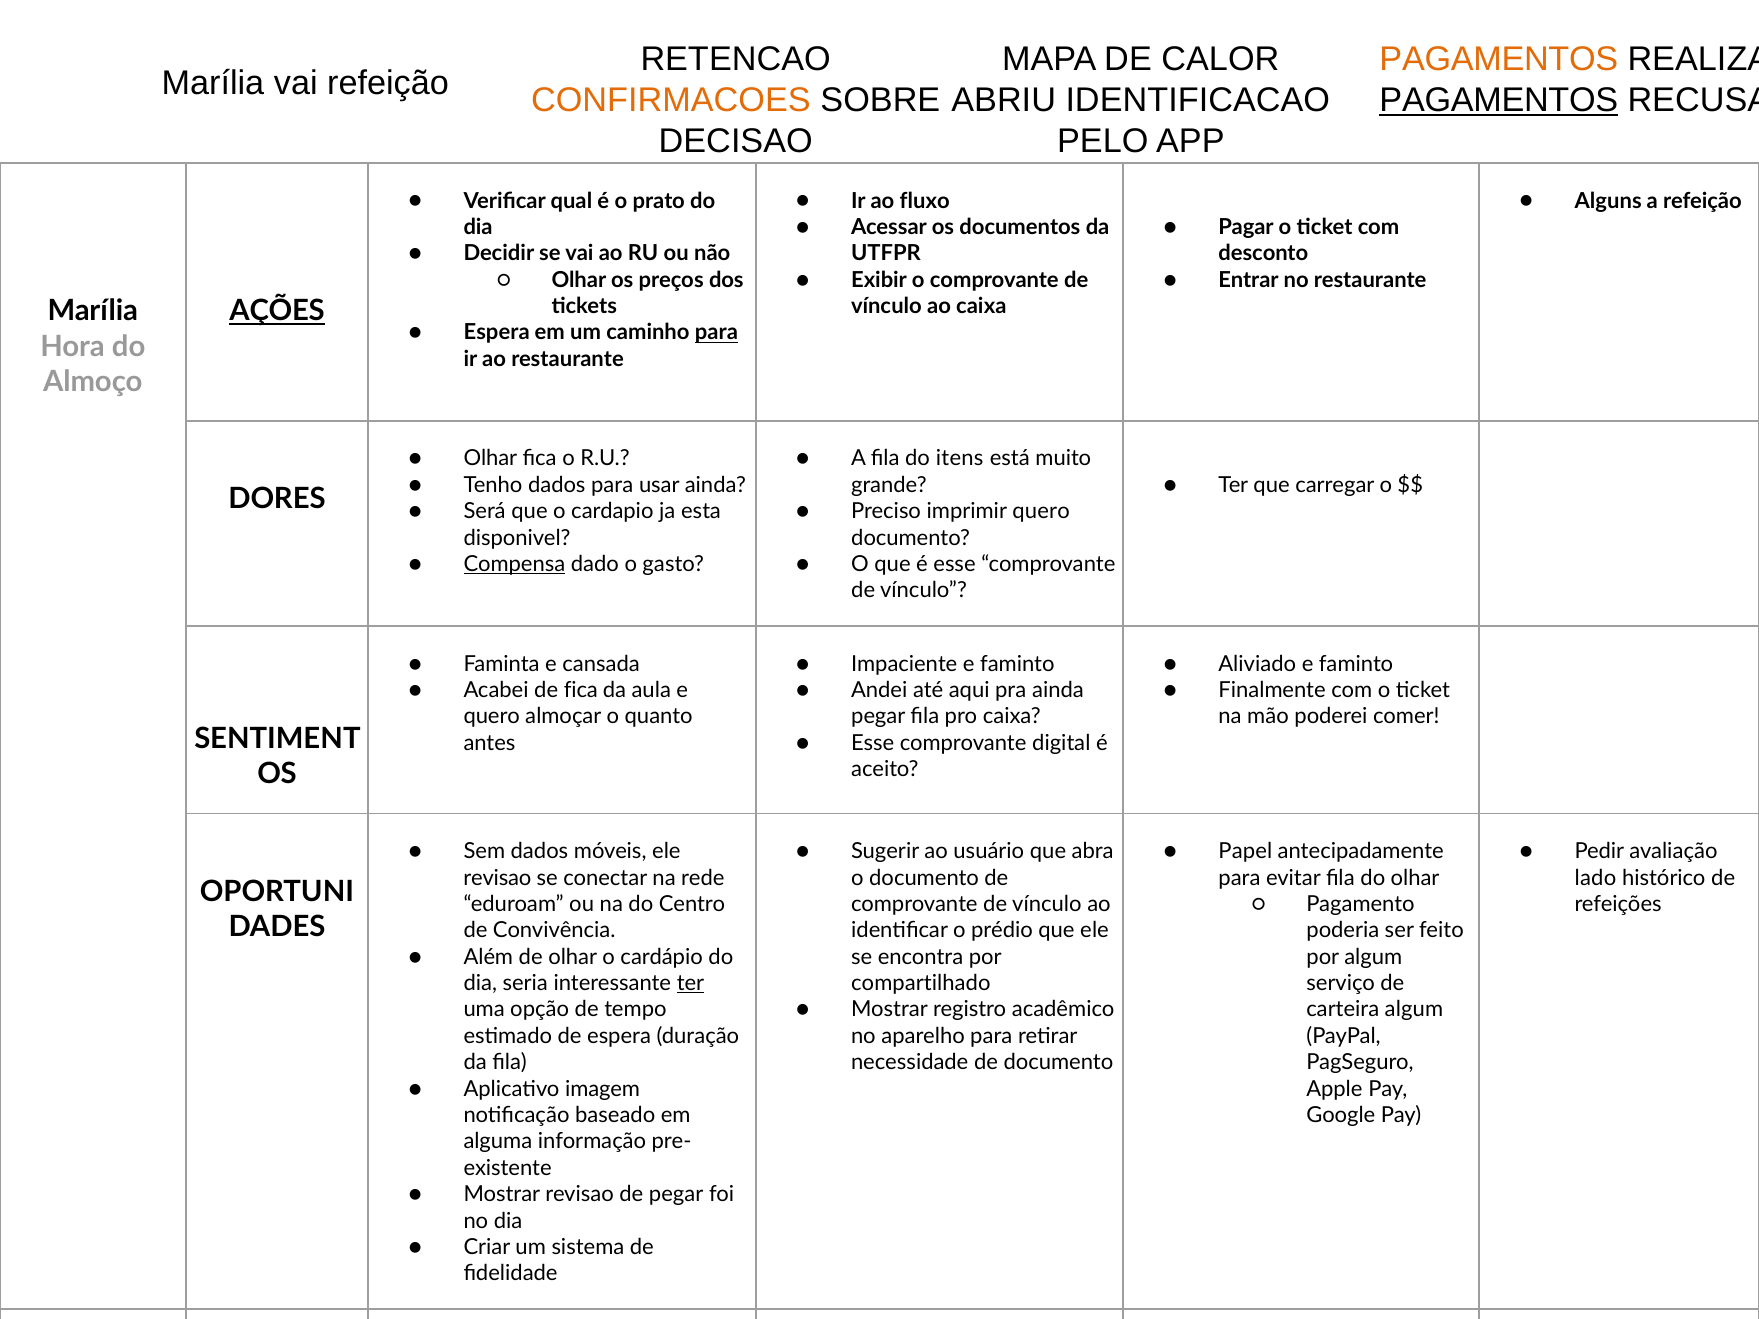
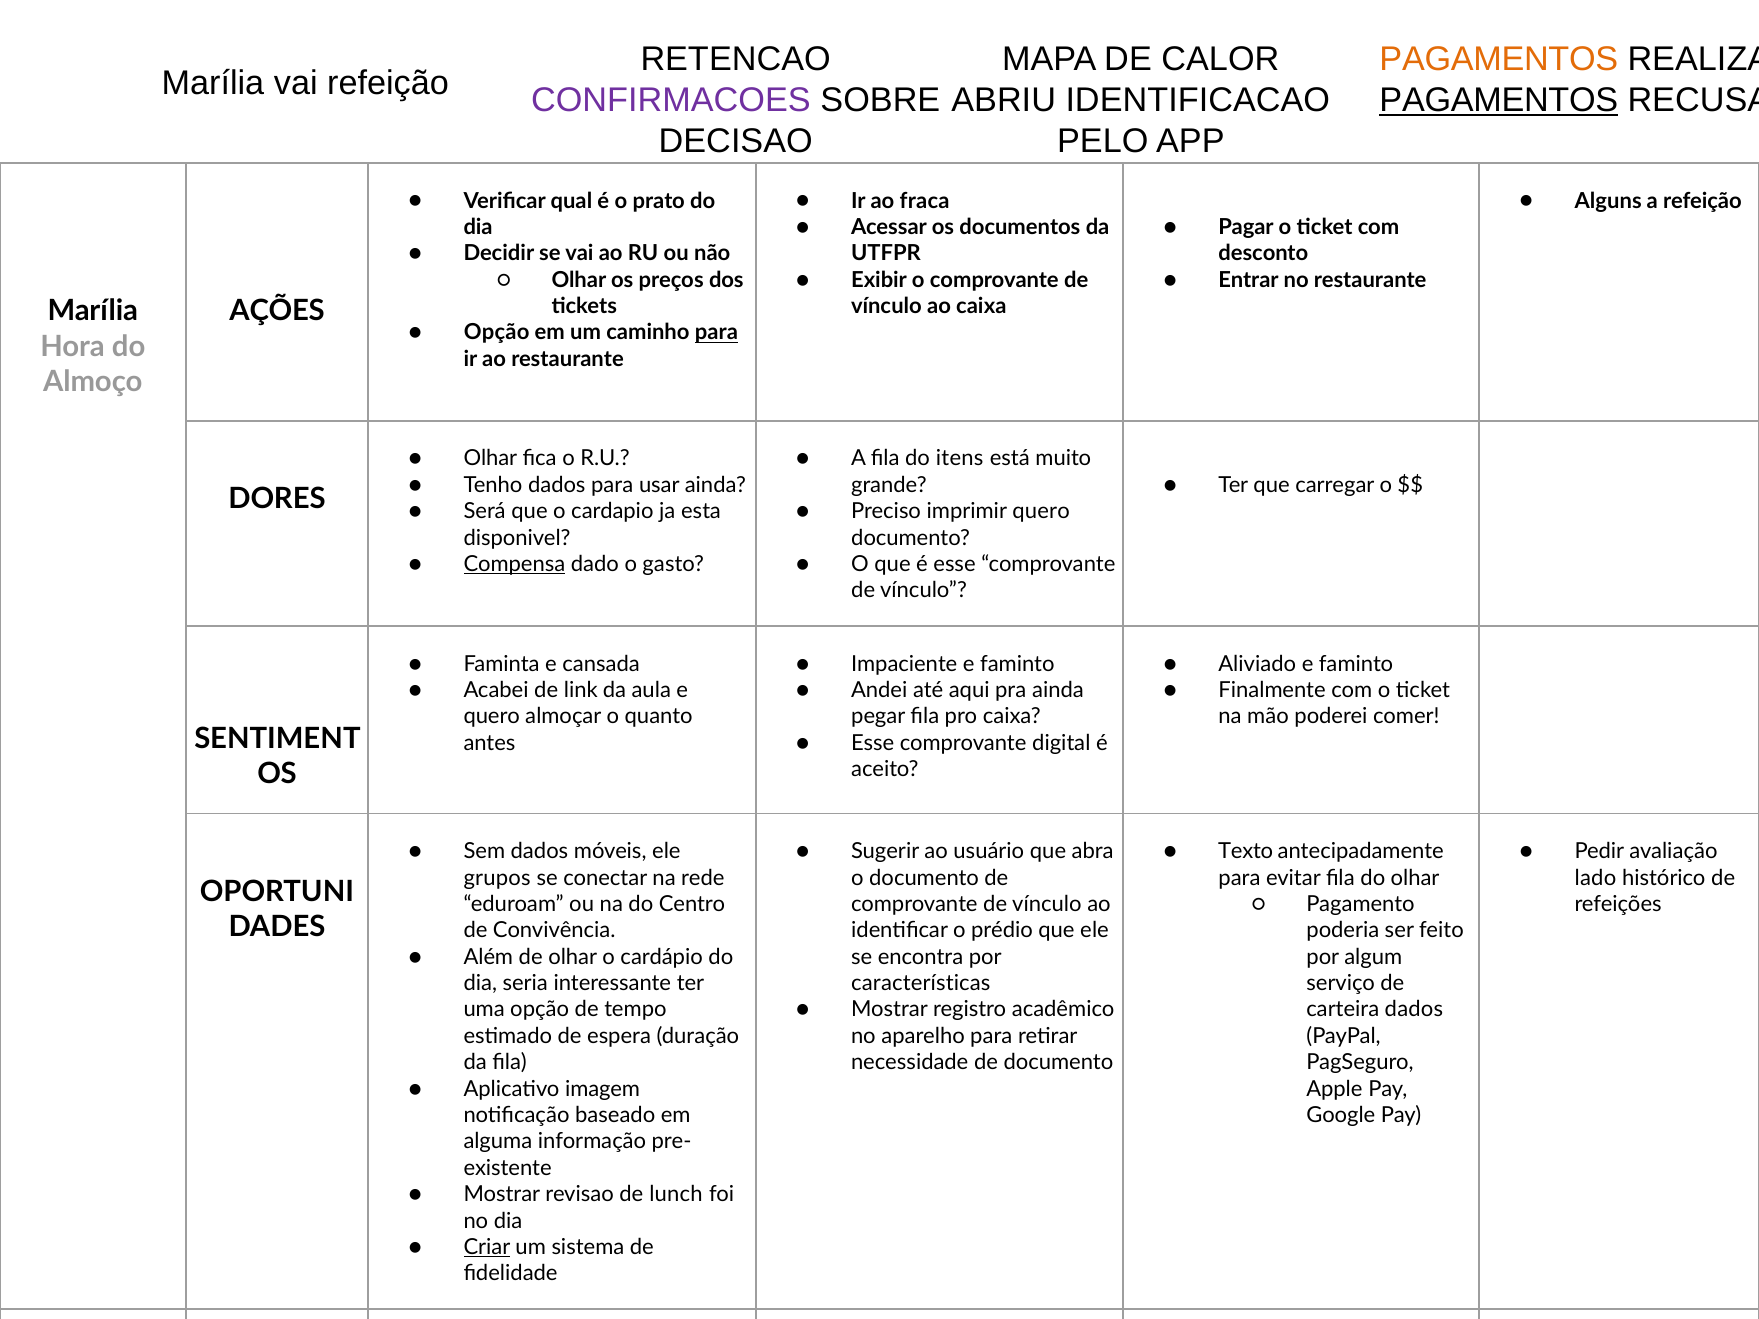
CONFIRMACOES colour: orange -> purple
fluxo: fluxo -> fraca
AÇÕES underline: present -> none
Espera at (497, 333): Espera -> Opção
de fica: fica -> link
Papel: Papel -> Texto
revisao at (497, 878): revisao -> grupos
ter at (691, 984) underline: present -> none
compartilhado: compartilhado -> características
carteira algum: algum -> dados
de pegar: pegar -> lunch
Criar underline: none -> present
